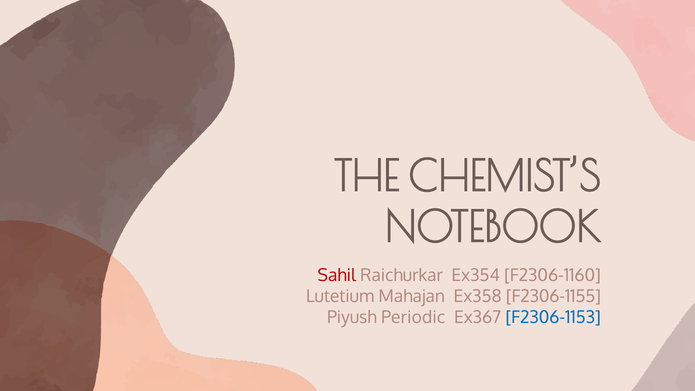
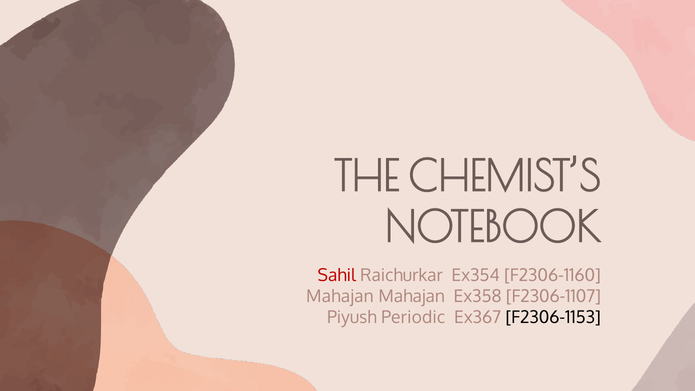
Lutetium at (340, 296): Lutetium -> Mahajan
F2306-1155: F2306-1155 -> F2306-1107
F2306-1153 colour: blue -> black
